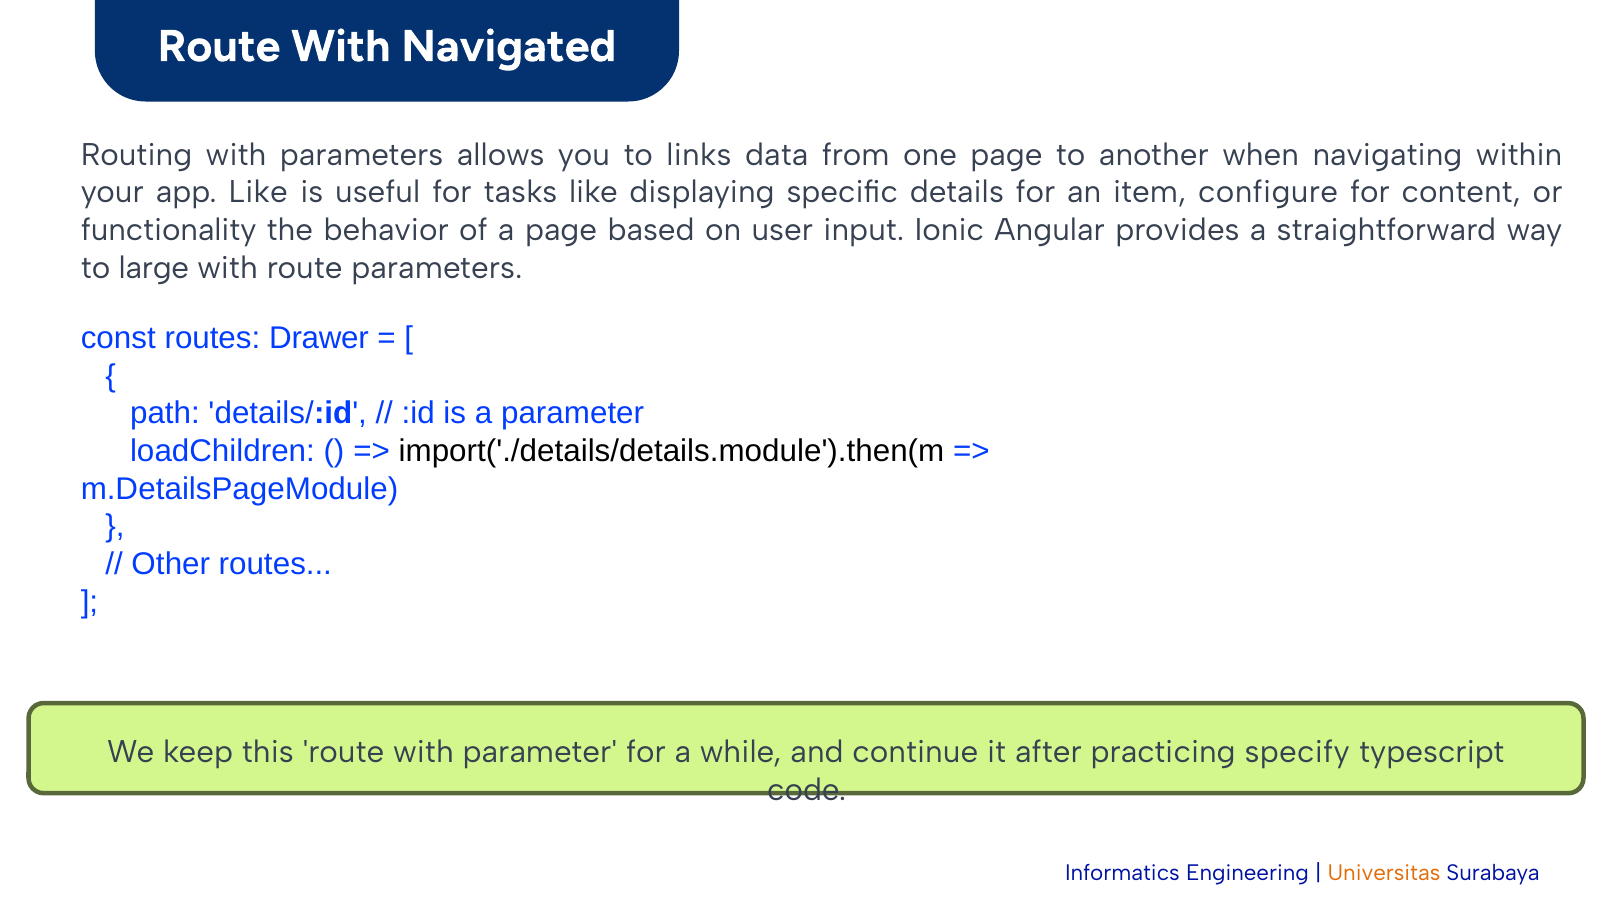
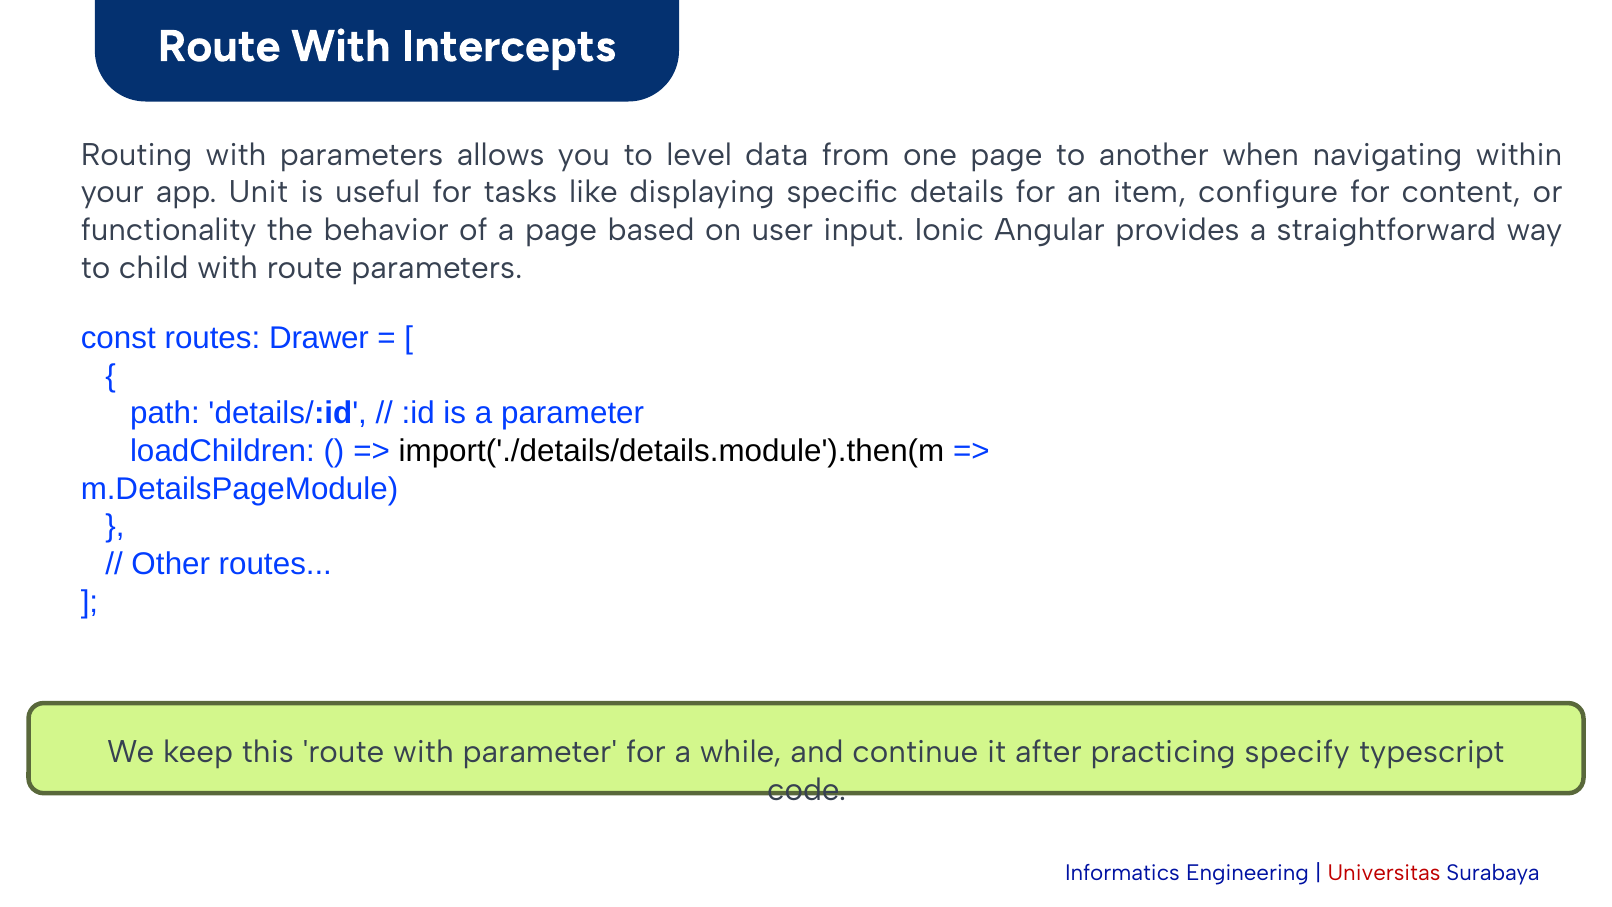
Navigated: Navigated -> Intercepts
links: links -> level
app Like: Like -> Unit
large: large -> child
Universitas colour: orange -> red
